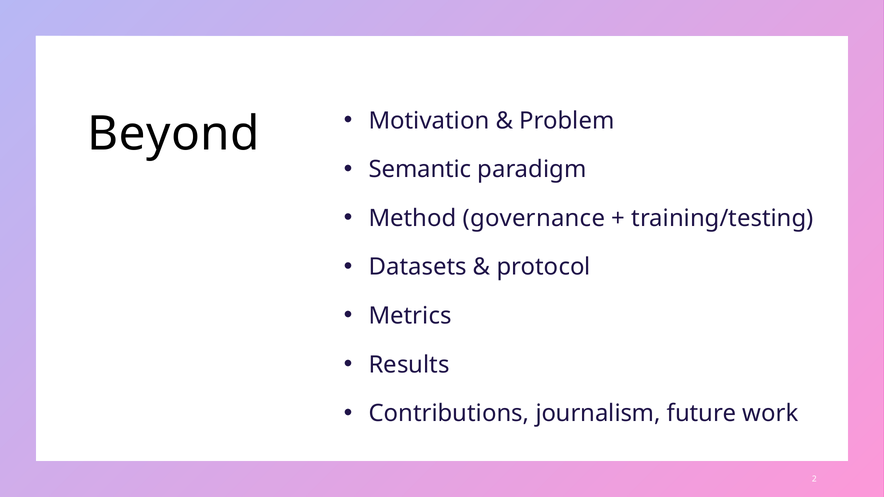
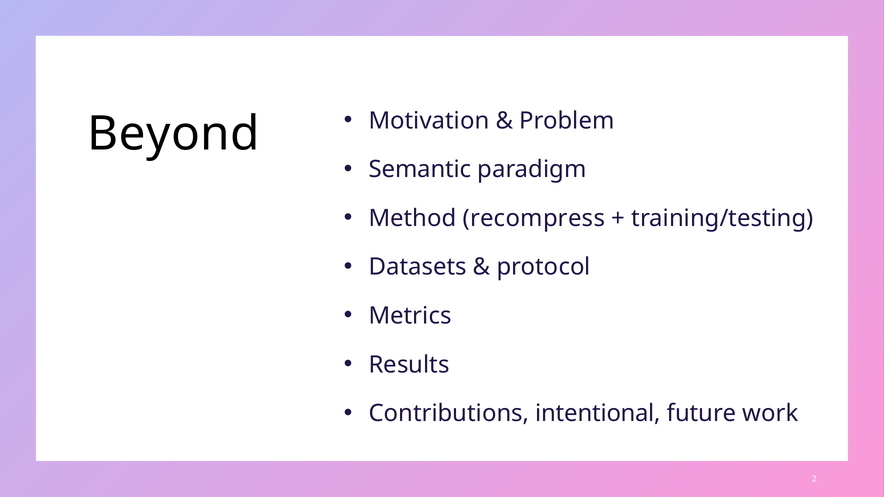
governance: governance -> recompress
journalism: journalism -> intentional
